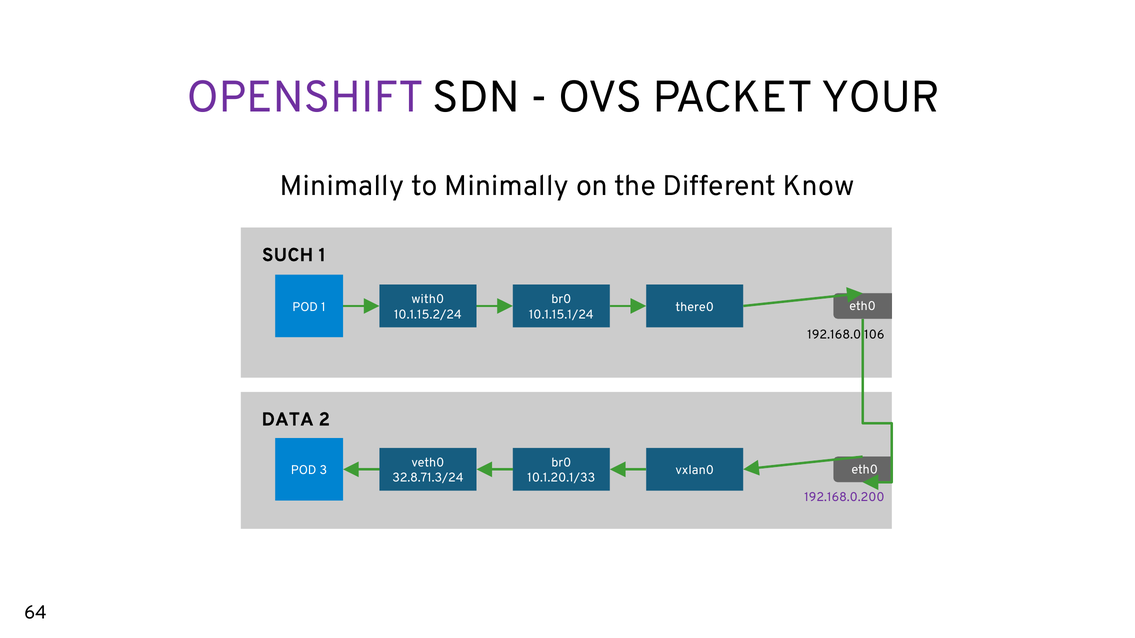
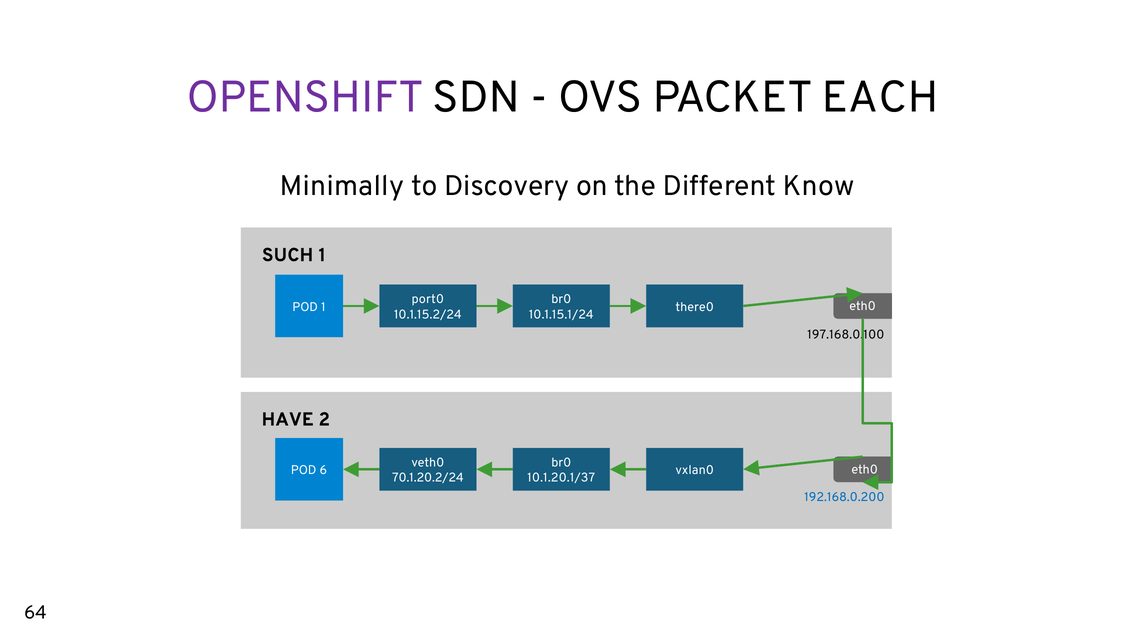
YOUR: YOUR -> EACH
to Minimally: Minimally -> Discovery
with0: with0 -> port0
192.168.0.106: 192.168.0.106 -> 197.168.0.100
DATA: DATA -> HAVE
3: 3 -> 6
32.8.71.3/24: 32.8.71.3/24 -> 70.1.20.2/24
10.1.20.1/33: 10.1.20.1/33 -> 10.1.20.1/37
192.168.0.200 colour: purple -> blue
